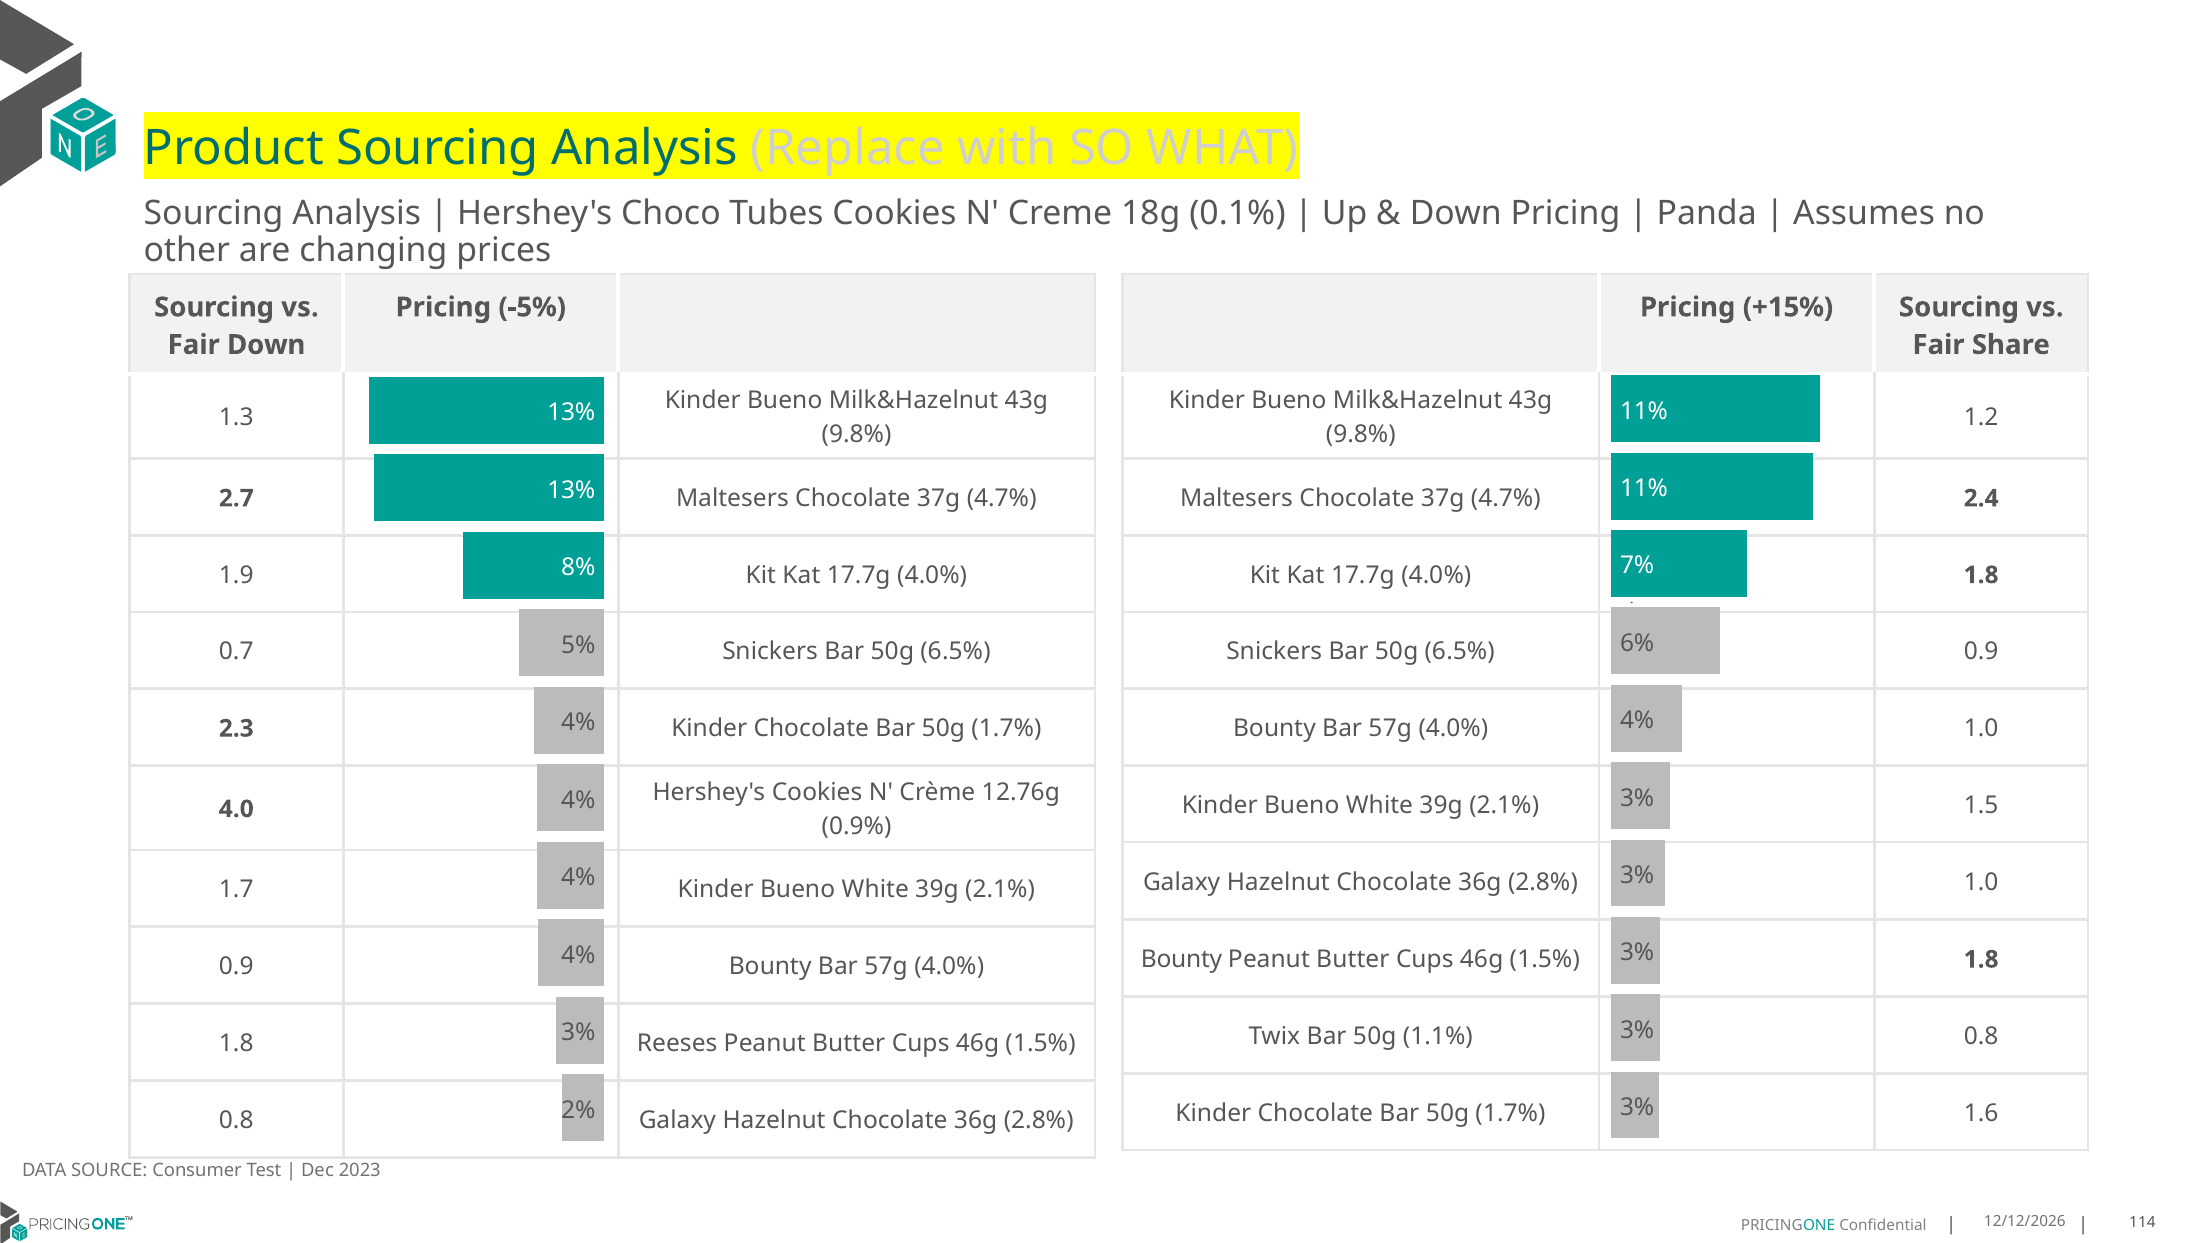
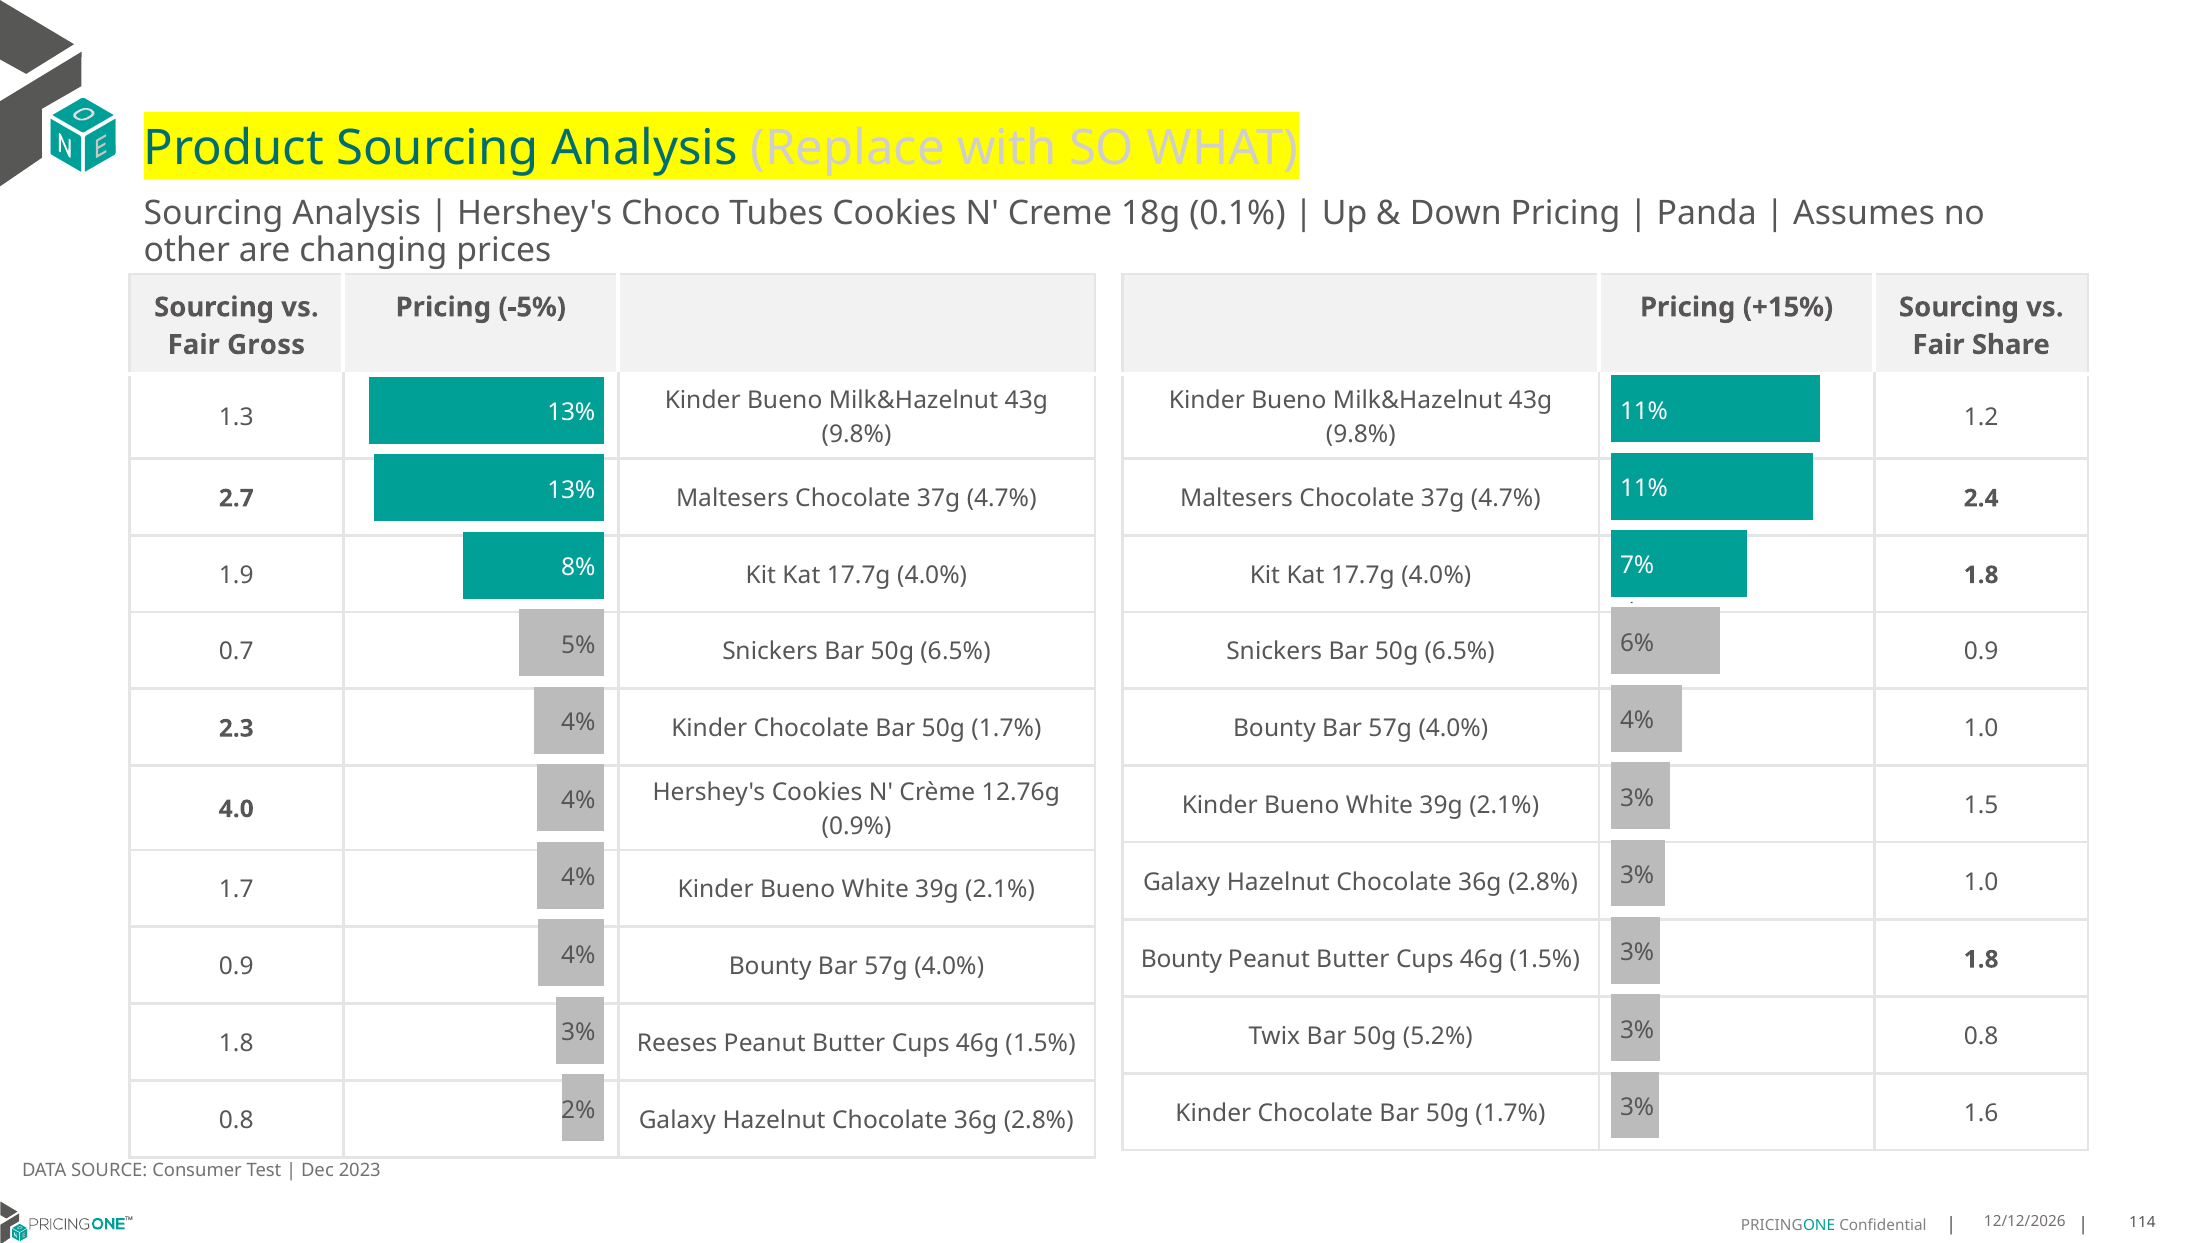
Fair Down: Down -> Gross
1.1%: 1.1% -> 5.2%
